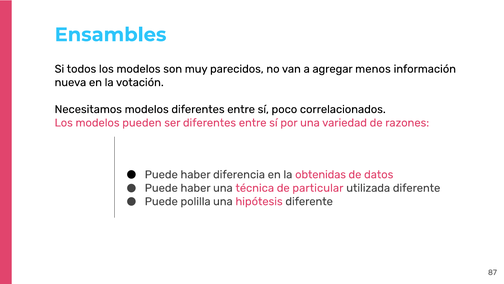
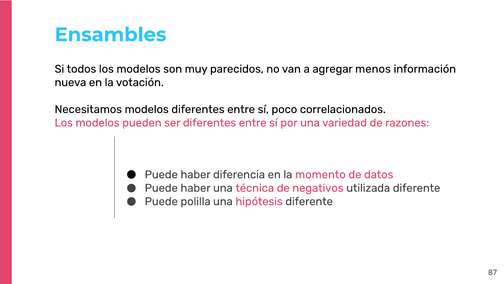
obtenidas: obtenidas -> momento
particular: particular -> negativos
